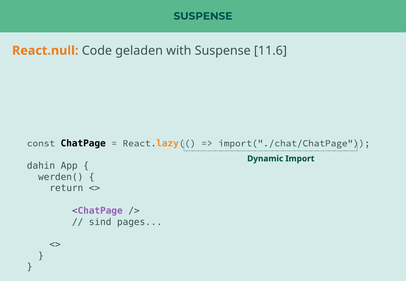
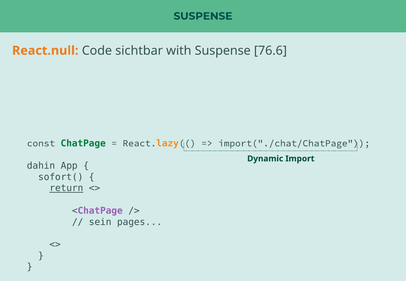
geladen: geladen -> sichtbar
11.6: 11.6 -> 76.6
ChatPage colour: black -> green
werden(: werden( -> sofort(
return underline: none -> present
sind: sind -> sein
